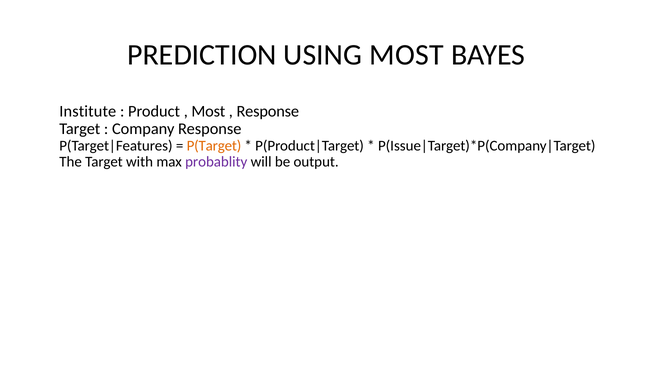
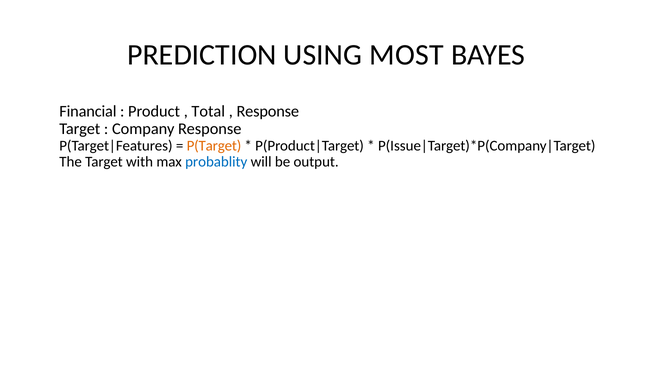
Institute: Institute -> Financial
Most at (208, 111): Most -> Total
probablity colour: purple -> blue
